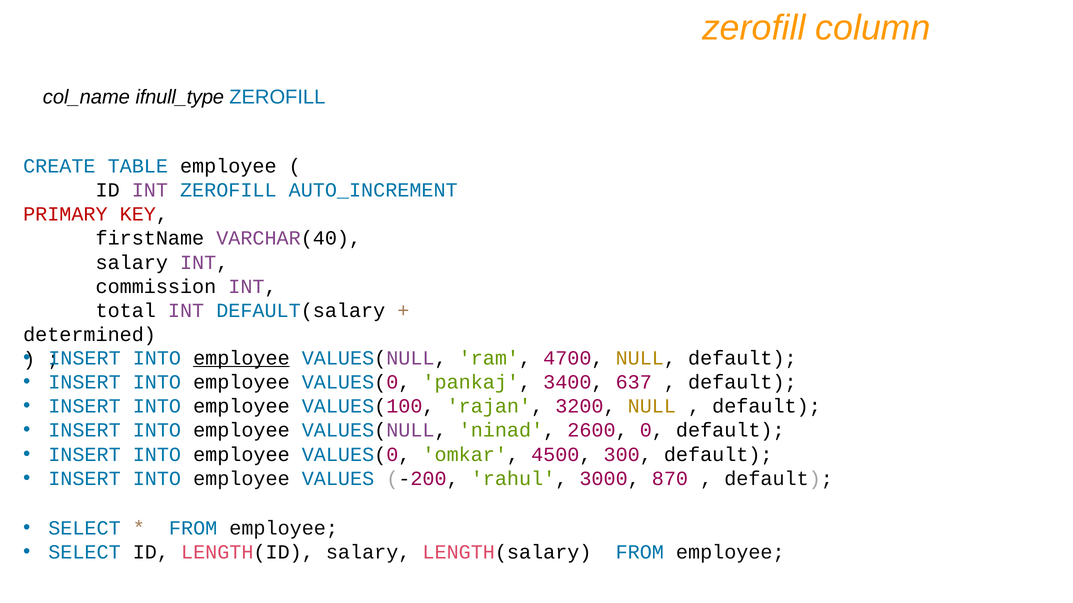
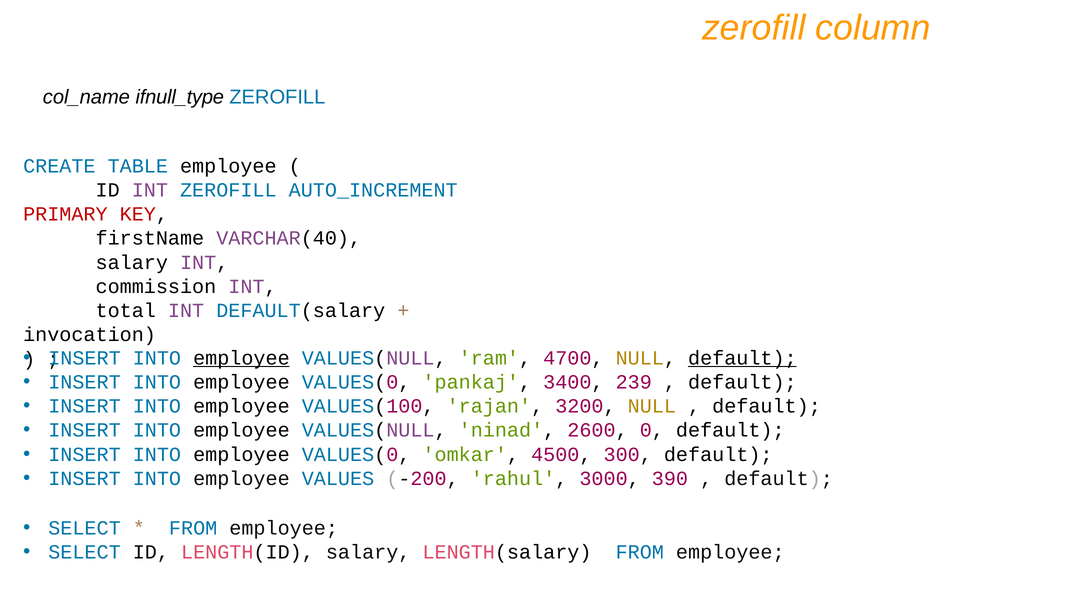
determined: determined -> invocation
default at (742, 358) underline: none -> present
637: 637 -> 239
870: 870 -> 390
